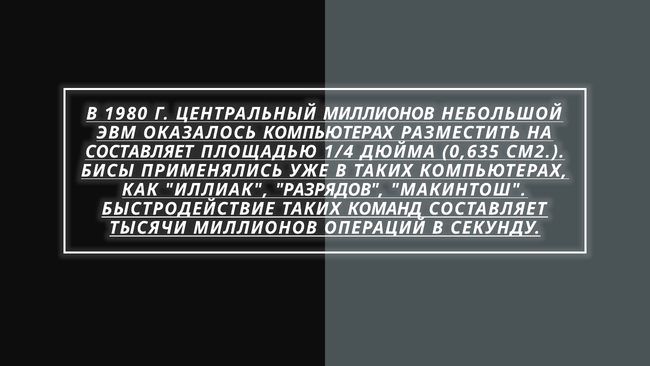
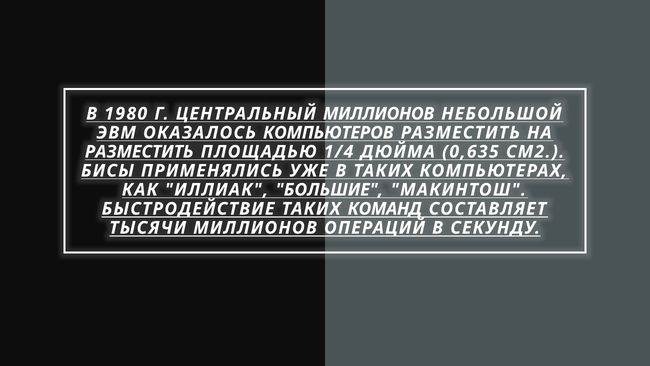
ОКАЗАЛОСЬ КОМПЬЮТЕРАХ: КОМПЬЮТЕРАХ -> КОМПЬЮТЕРОВ
СОСТАВЛЯЕТ at (139, 152): СОСТАВЛЯЕТ -> РАЗМЕСТИТЬ
РАЗРЯДОВ: РАЗРЯДОВ -> БОЛЬШИЕ
